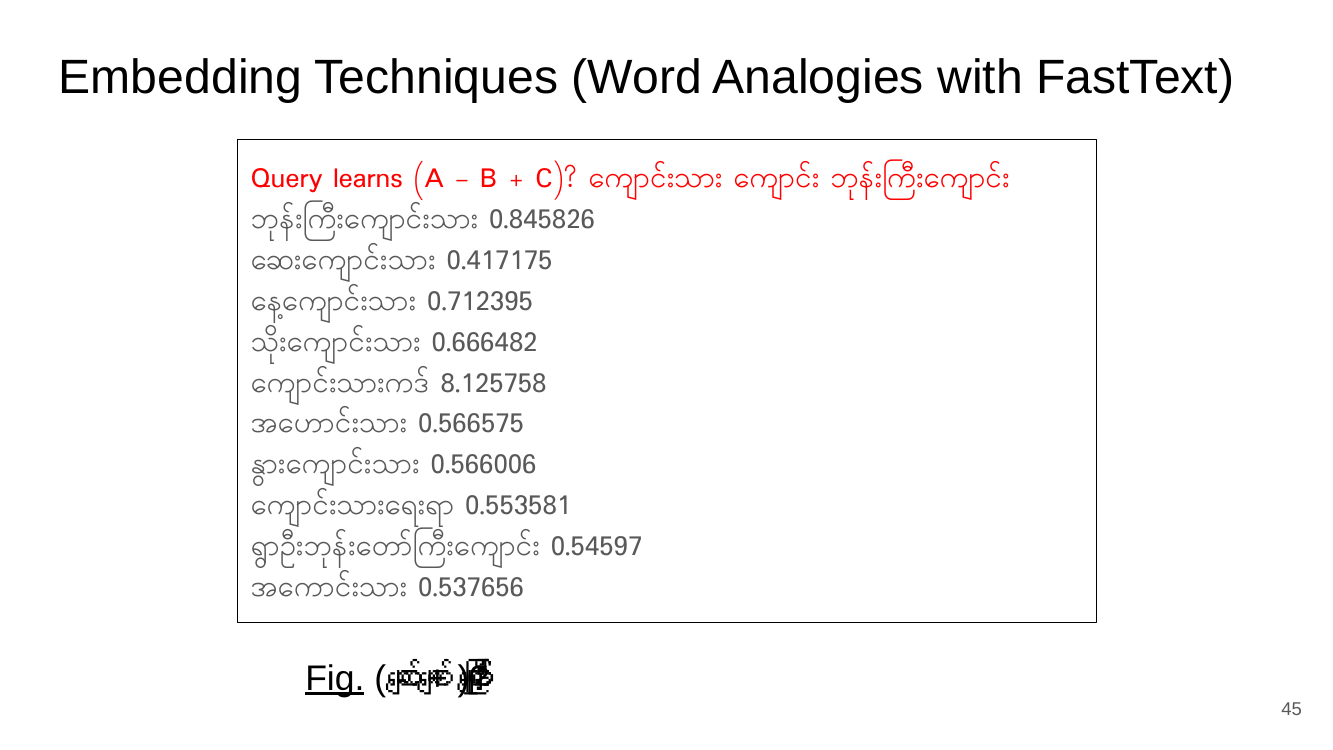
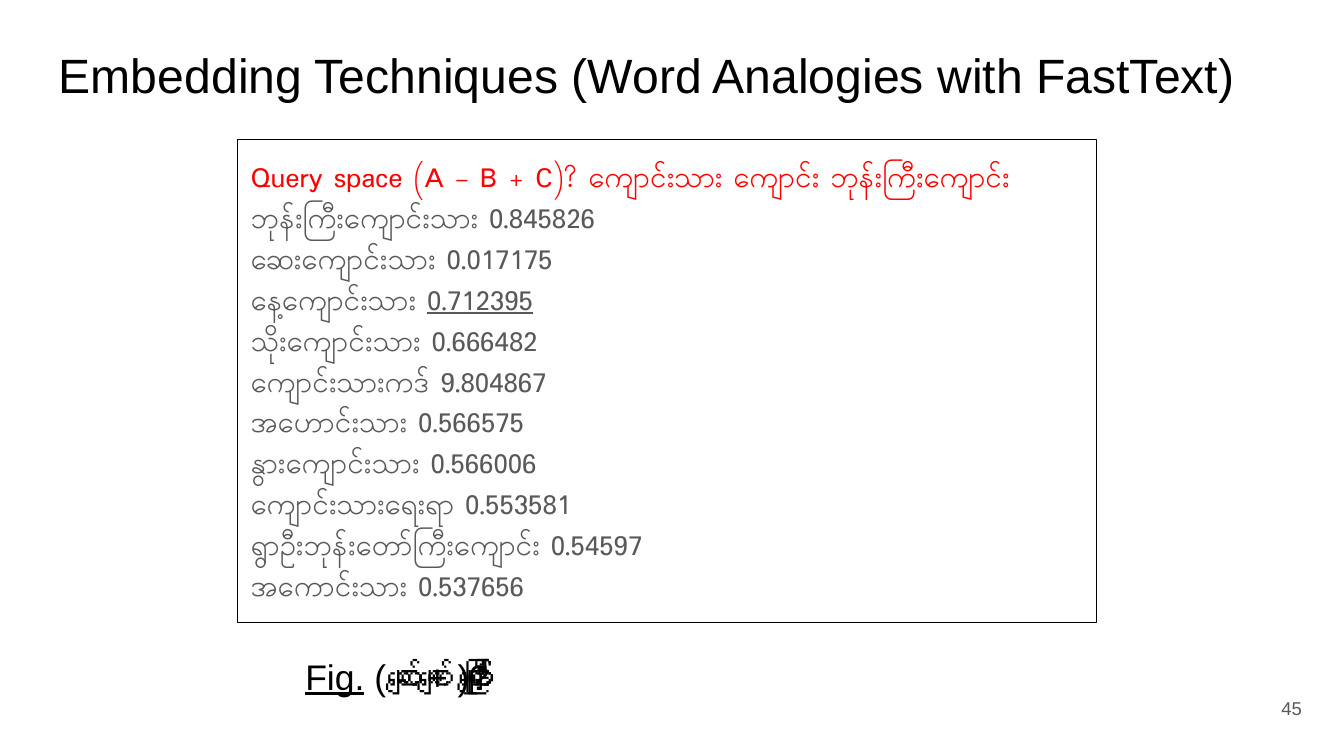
learns: learns -> space
0.417175: 0.417175 -> 0.017175
0.712395 underline: none -> present
8.125758: 8.125758 -> 9.804867
